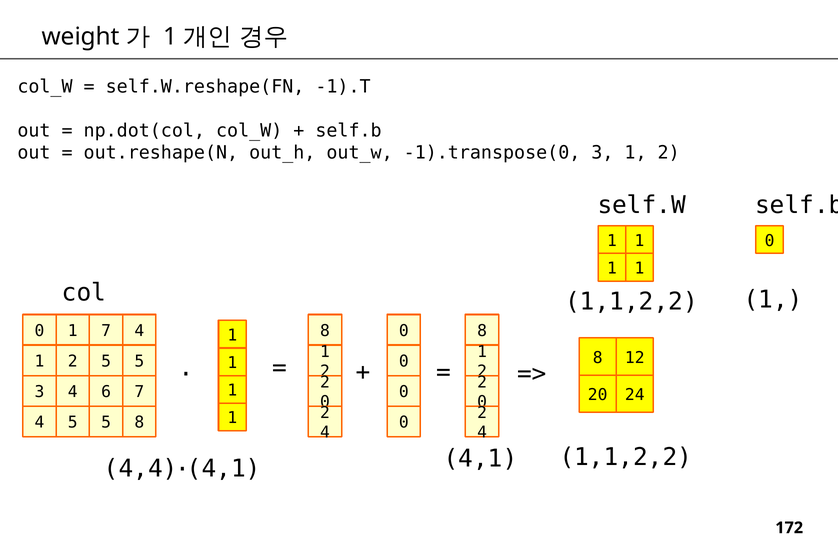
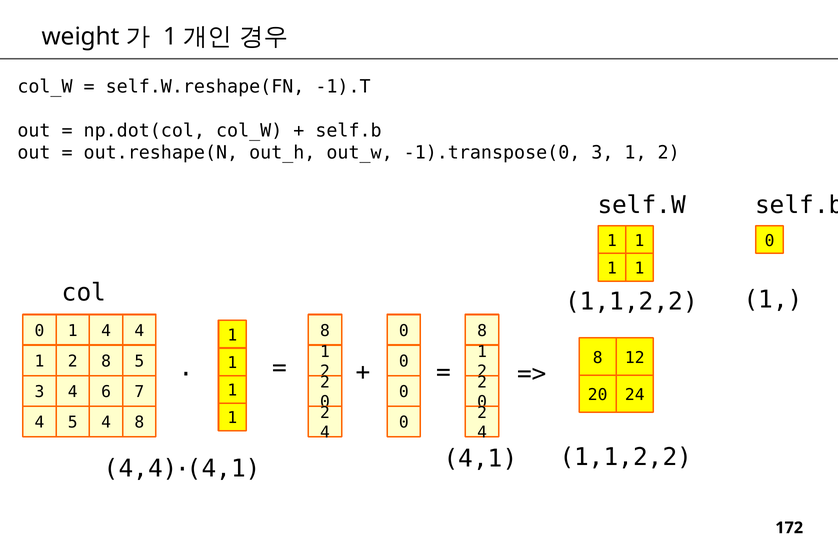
1 7: 7 -> 4
2 5: 5 -> 8
4 5 5: 5 -> 4
